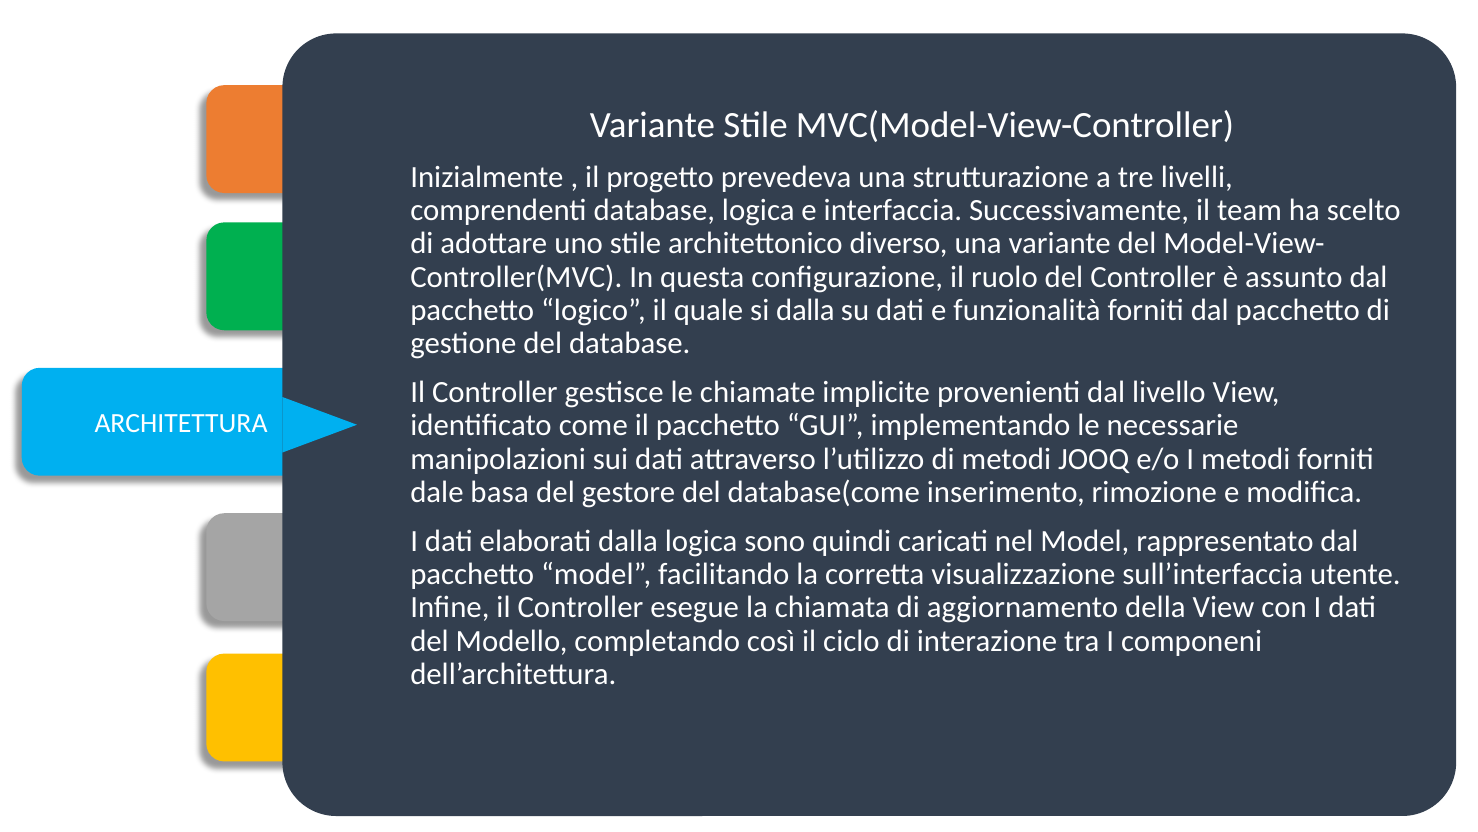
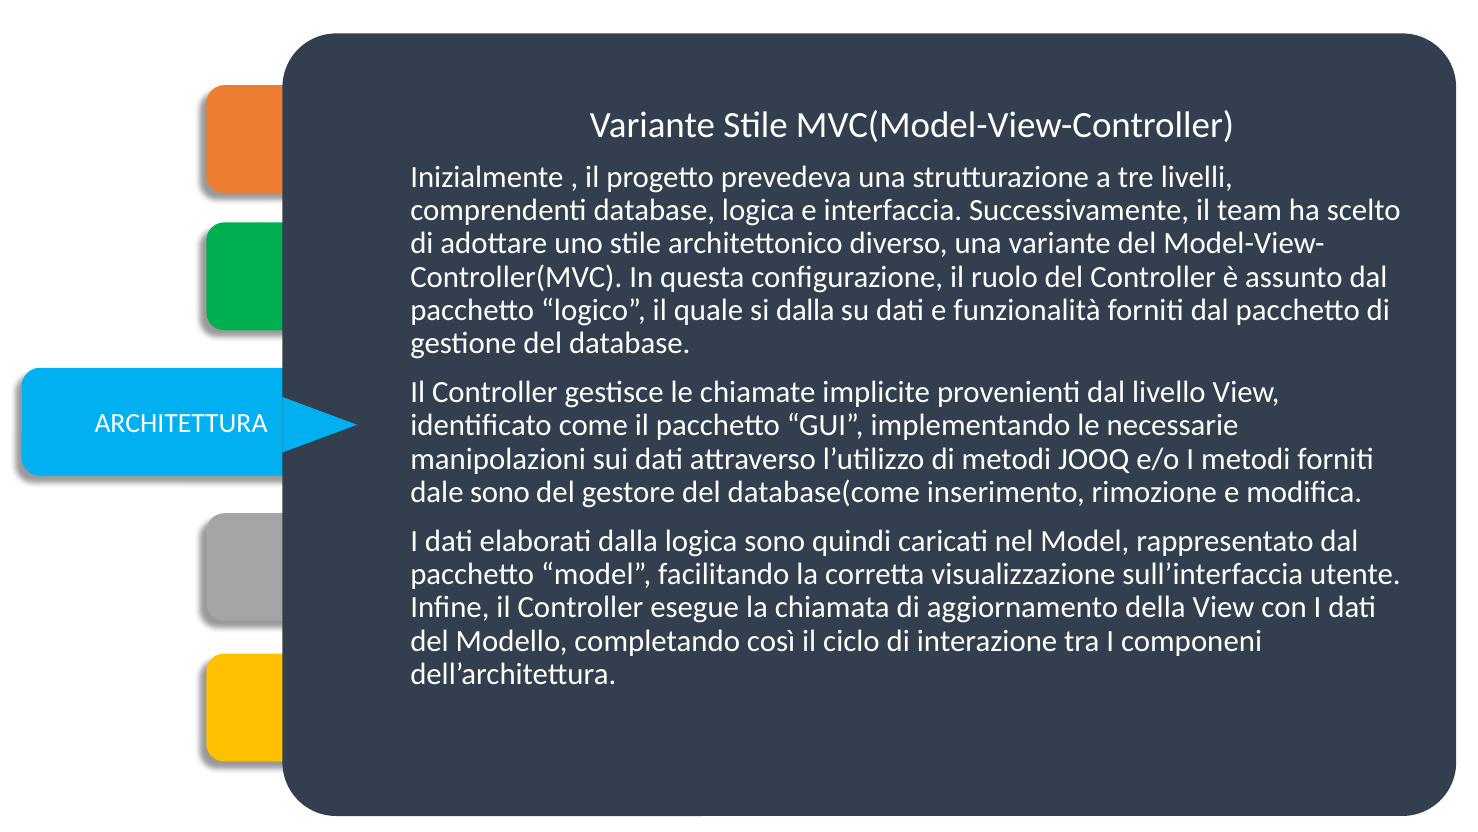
dale basa: basa -> sono
